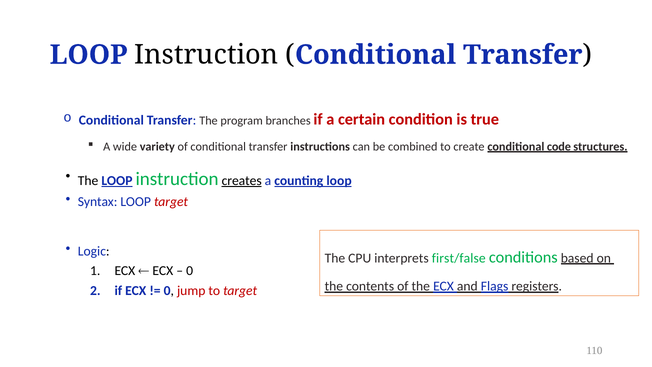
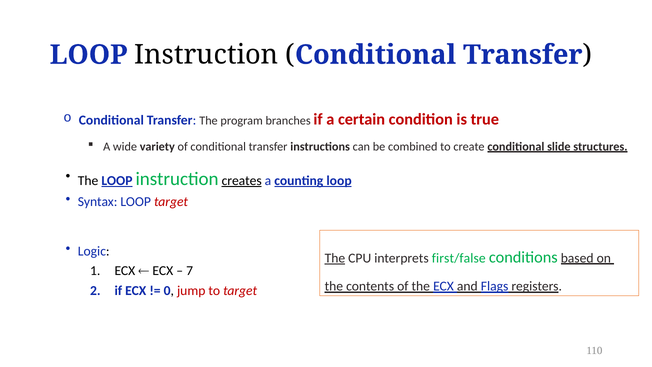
code: code -> slide
The at (335, 258) underline: none -> present
0 at (190, 271): 0 -> 7
